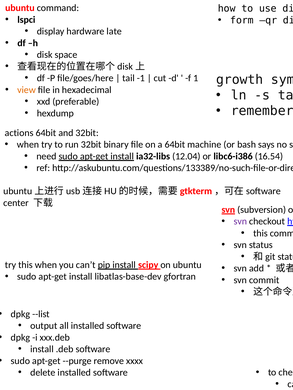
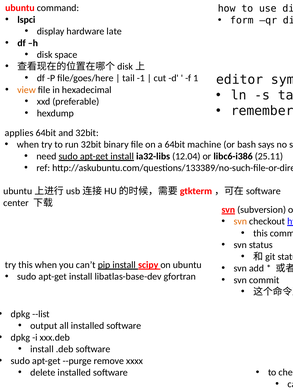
growth: growth -> editor
actions: actions -> applies
16.54: 16.54 -> 25.11
svn at (240, 222) colour: purple -> orange
